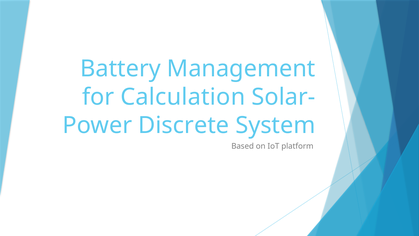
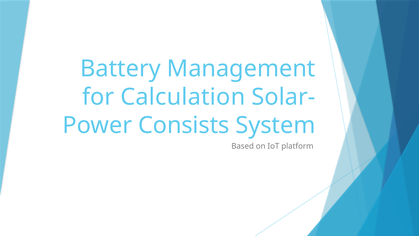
Discrete: Discrete -> Consists
